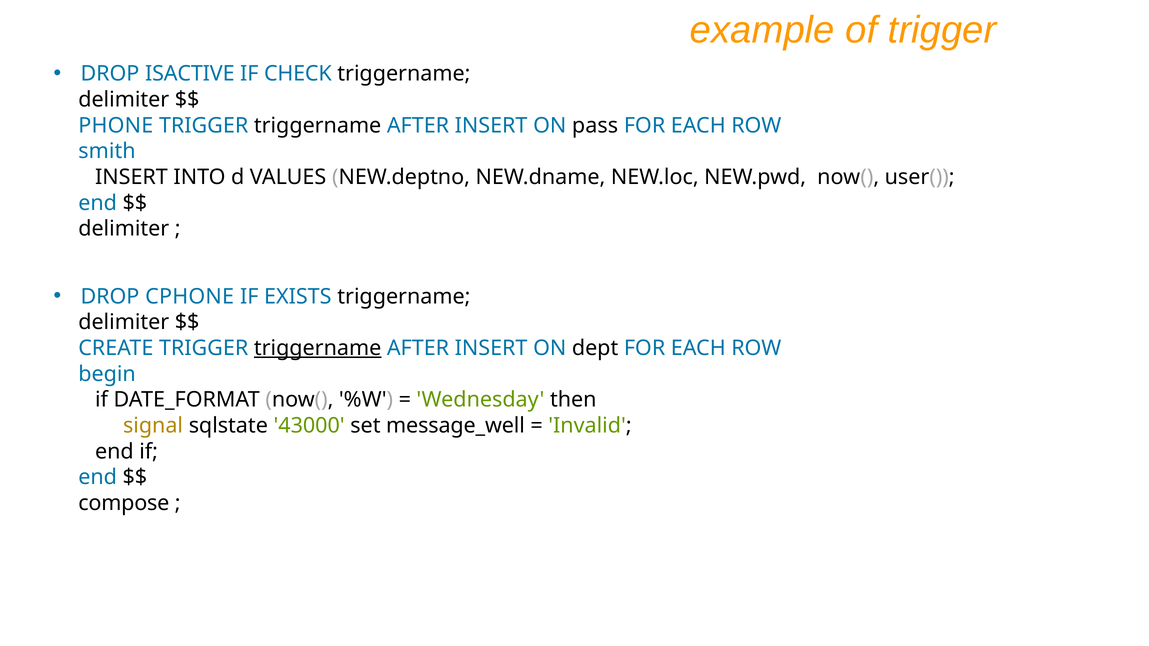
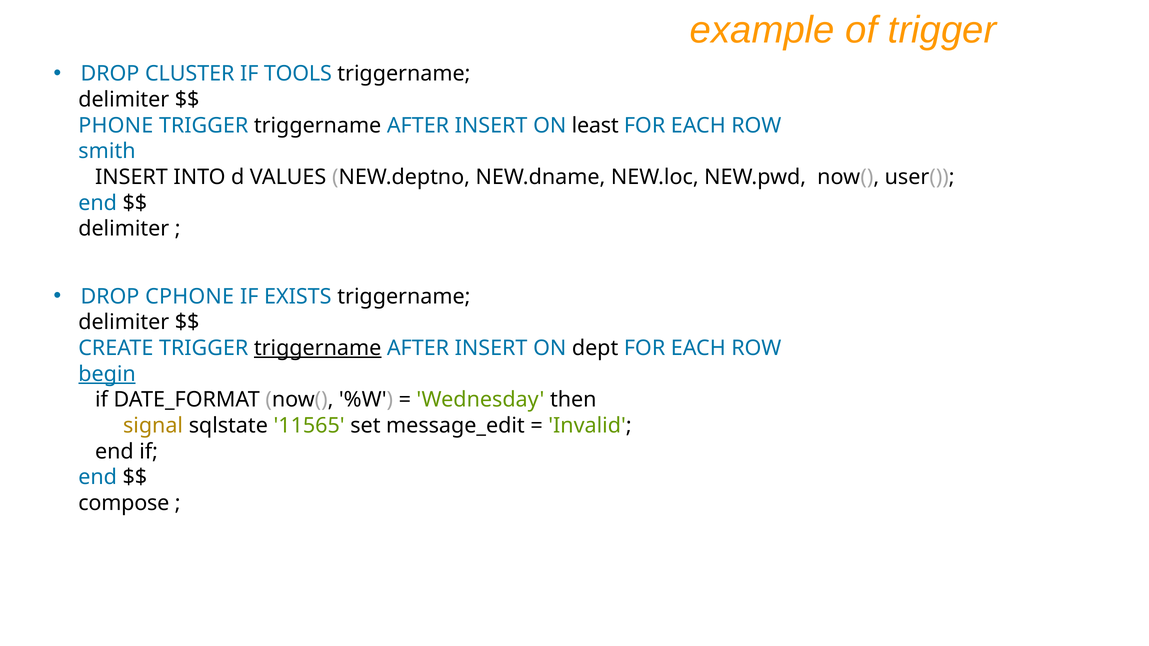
ISACTIVE: ISACTIVE -> CLUSTER
CHECK: CHECK -> TOOLS
pass: pass -> least
begin underline: none -> present
43000: 43000 -> 11565
message_well: message_well -> message_edit
